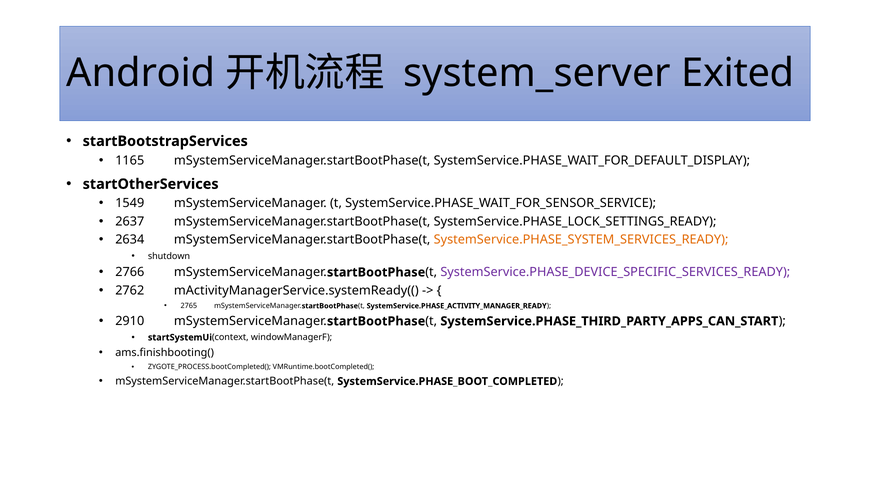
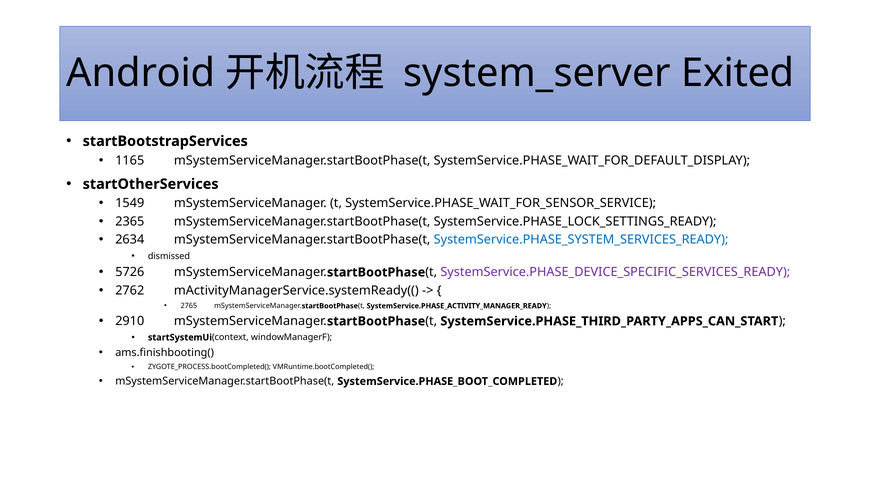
2637: 2637 -> 2365
SystemService.PHASE_SYSTEM_SERVICES_READY colour: orange -> blue
shutdown: shutdown -> dismissed
2766: 2766 -> 5726
